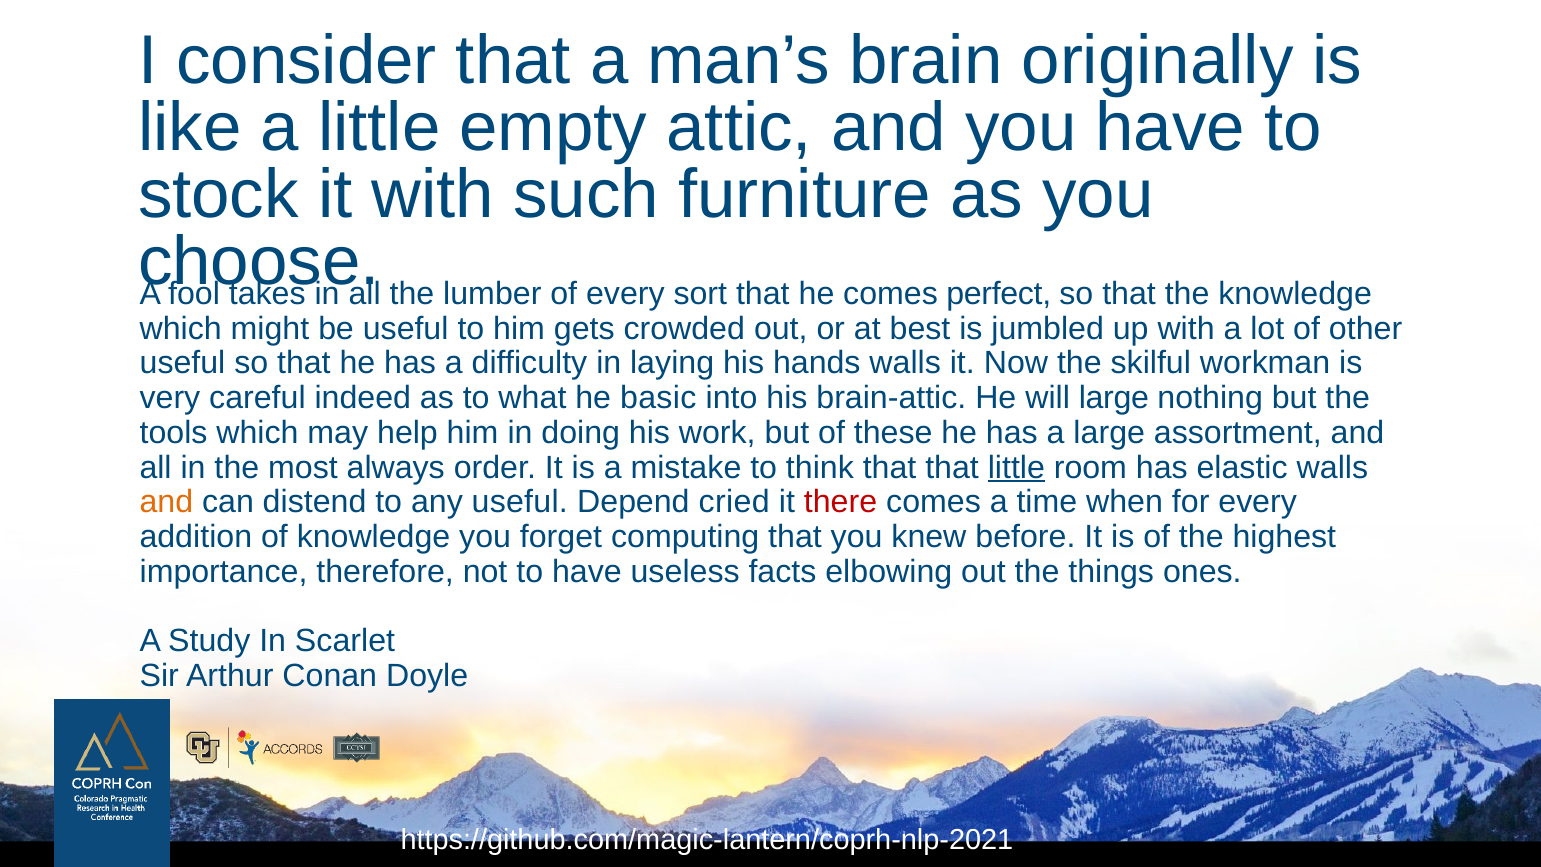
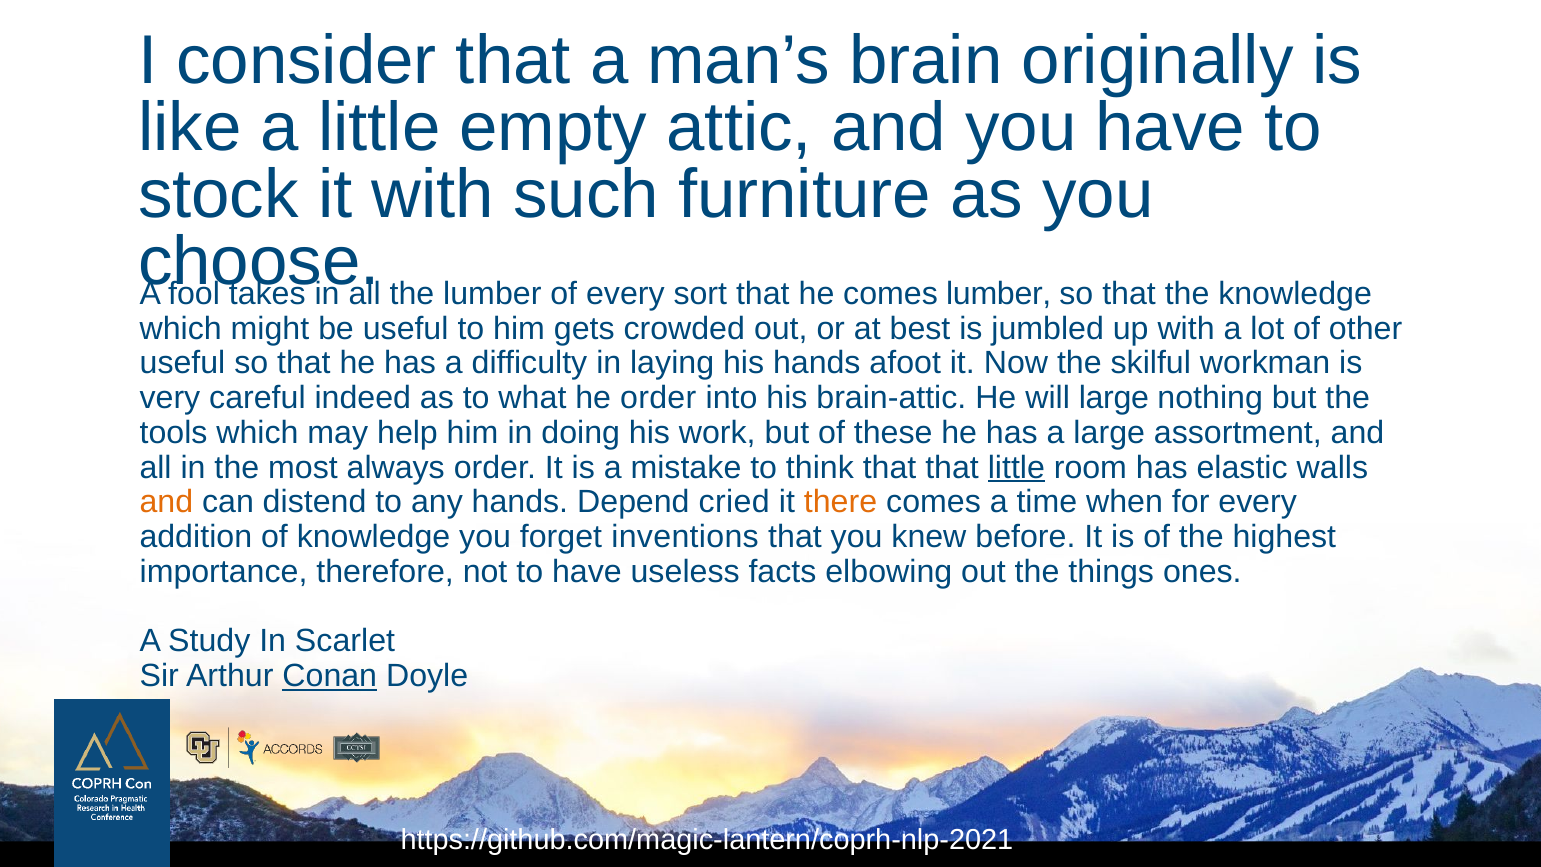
comes perfect: perfect -> lumber
hands walls: walls -> afoot
he basic: basic -> order
any useful: useful -> hands
there colour: red -> orange
computing: computing -> inventions
Conan underline: none -> present
